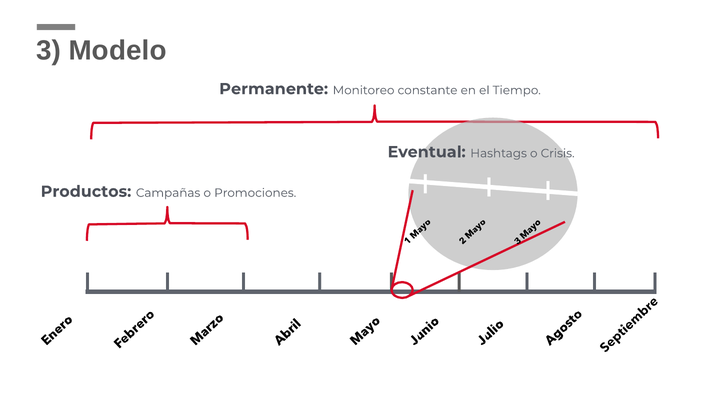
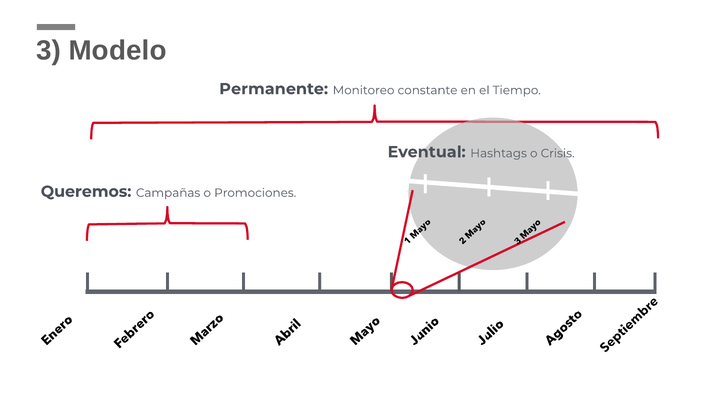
Productos: Productos -> Queremos
